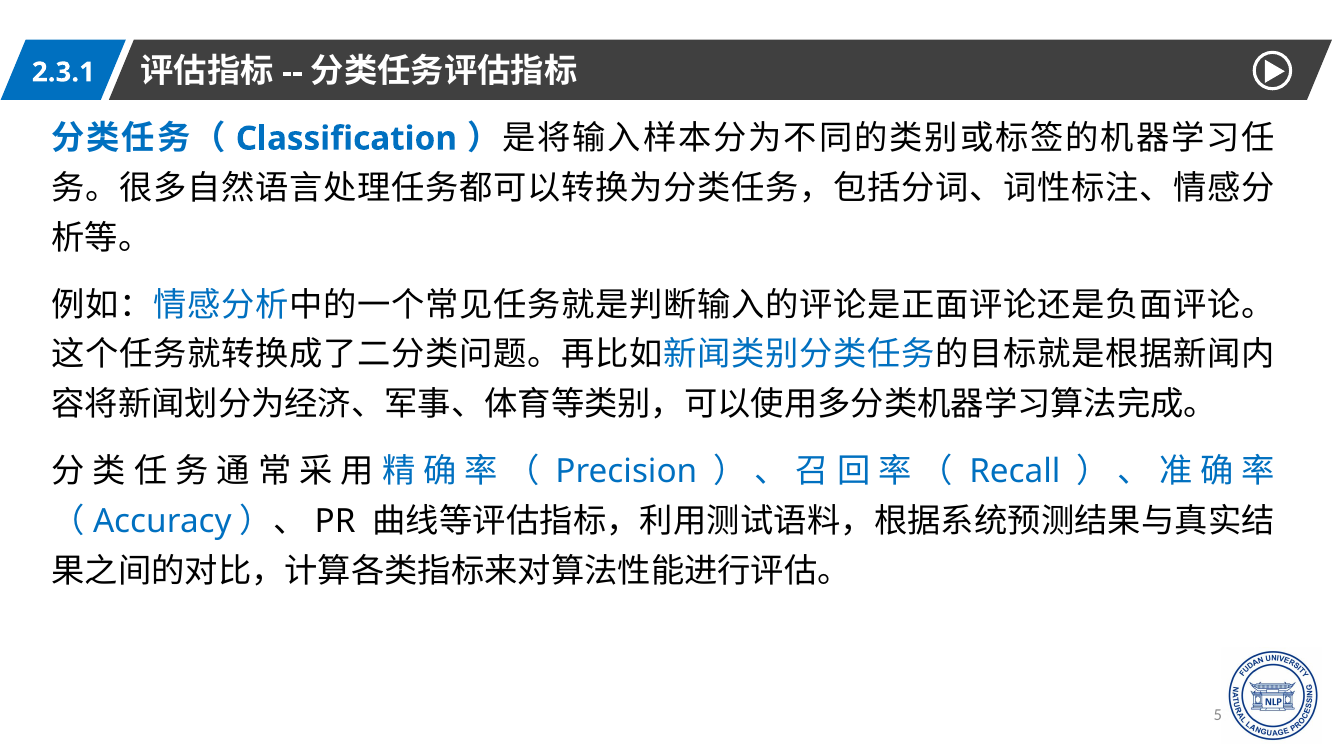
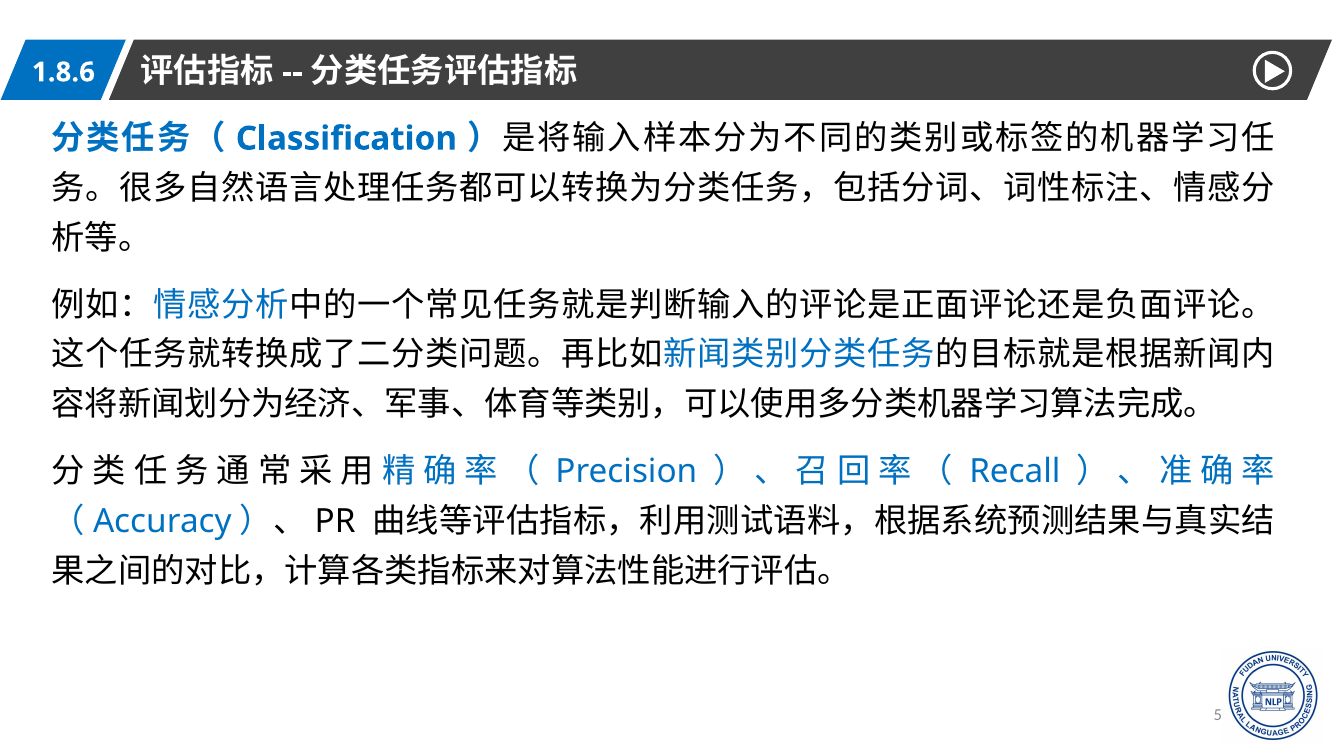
2.3.1: 2.3.1 -> 1.8.6
